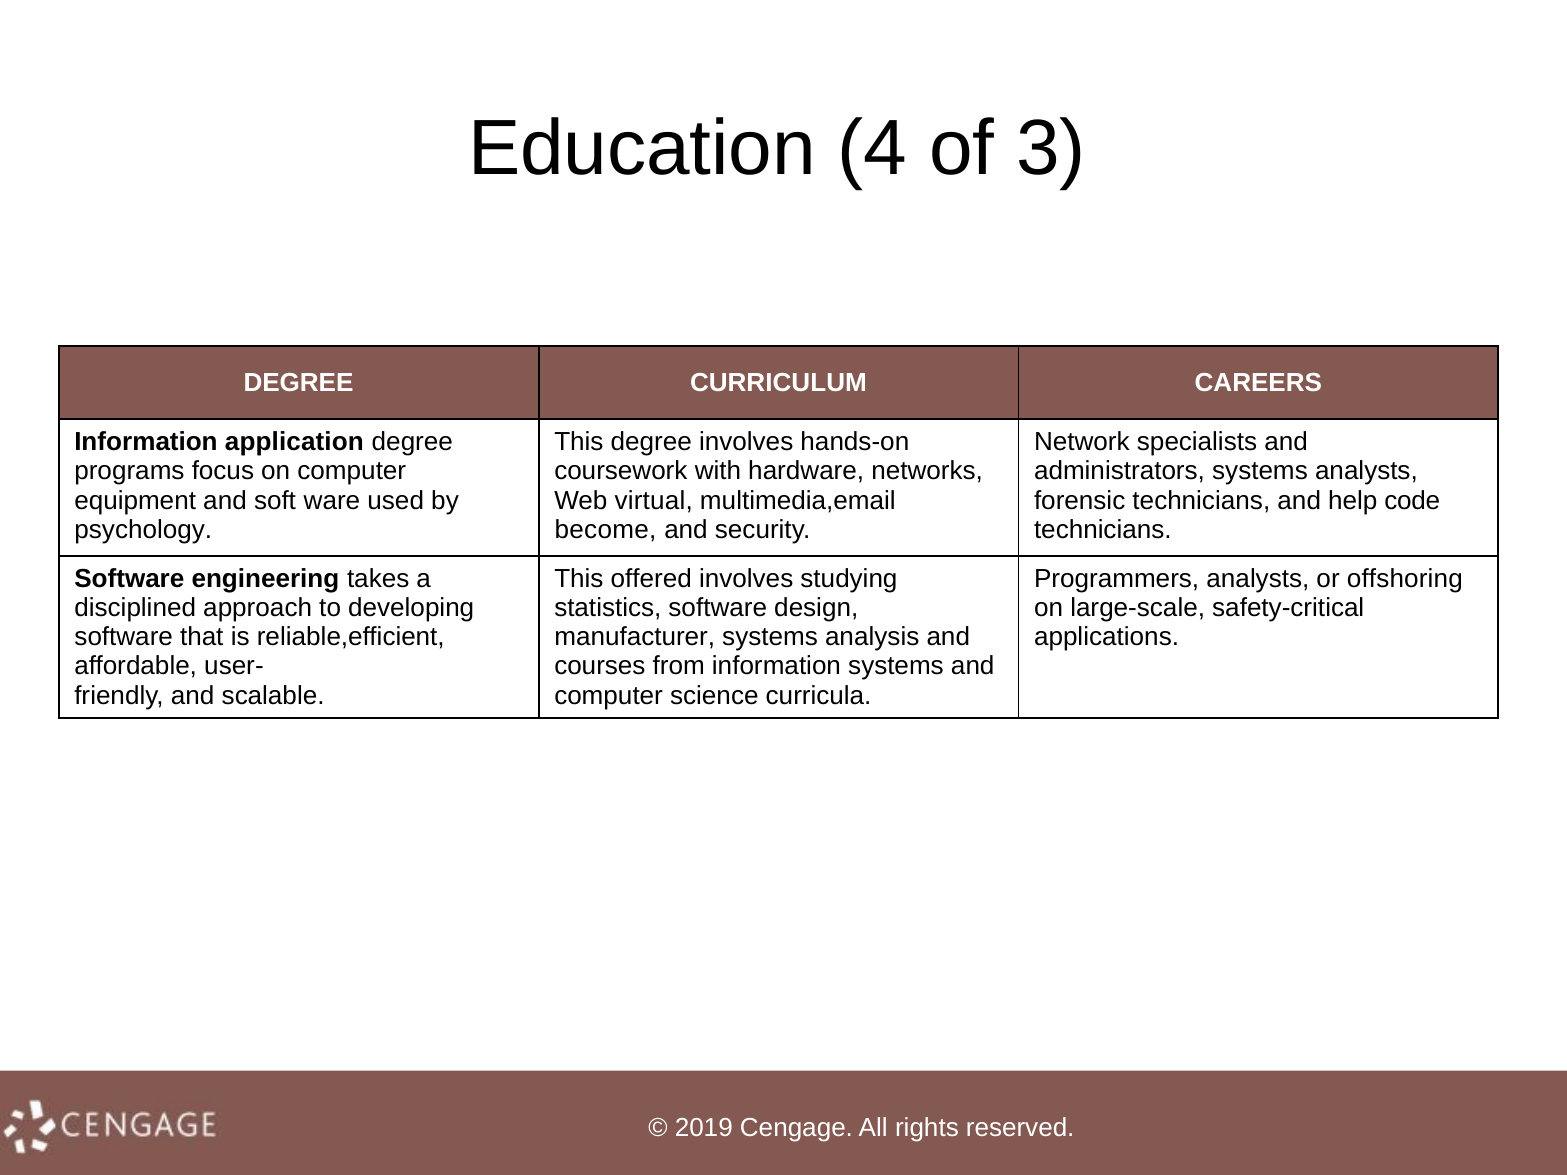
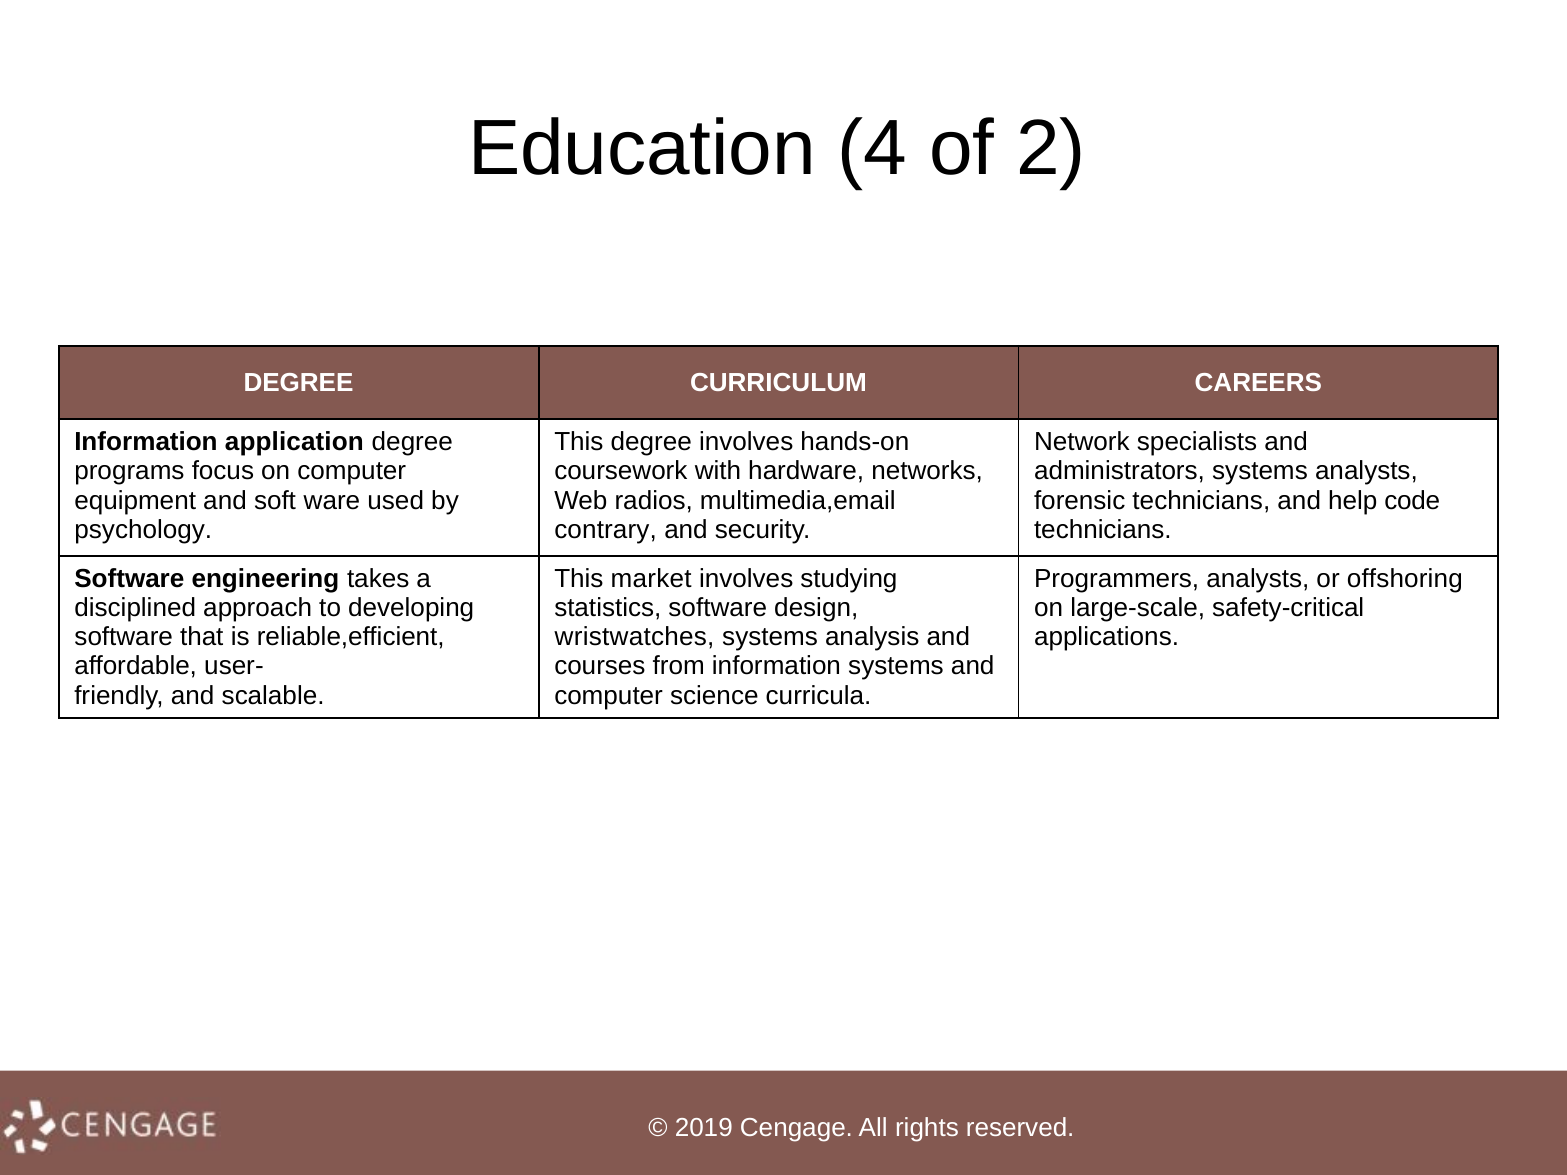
3: 3 -> 2
virtual: virtual -> radios
become: become -> contrary
offered: offered -> market
manufacturer: manufacturer -> wristwatches
